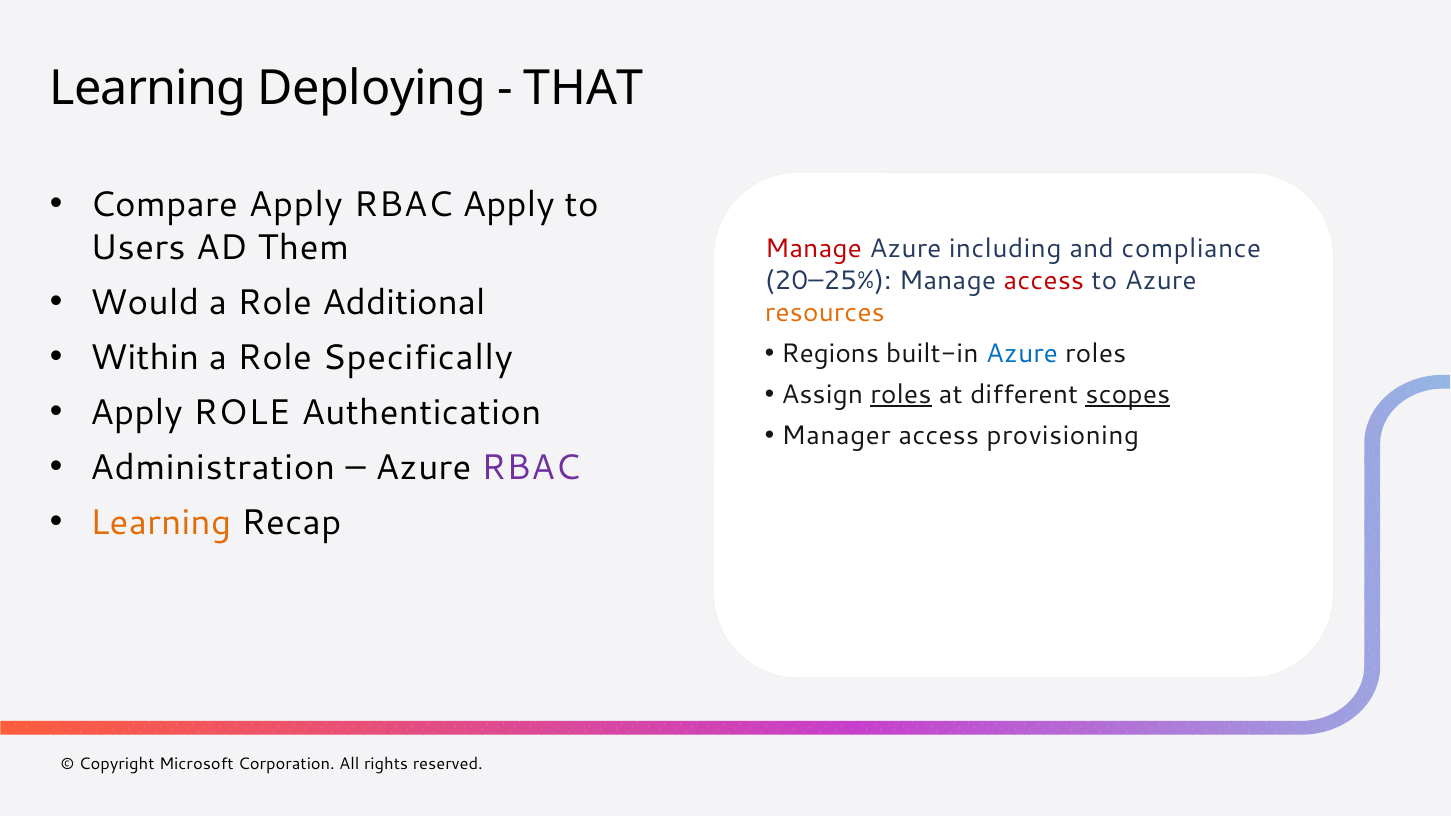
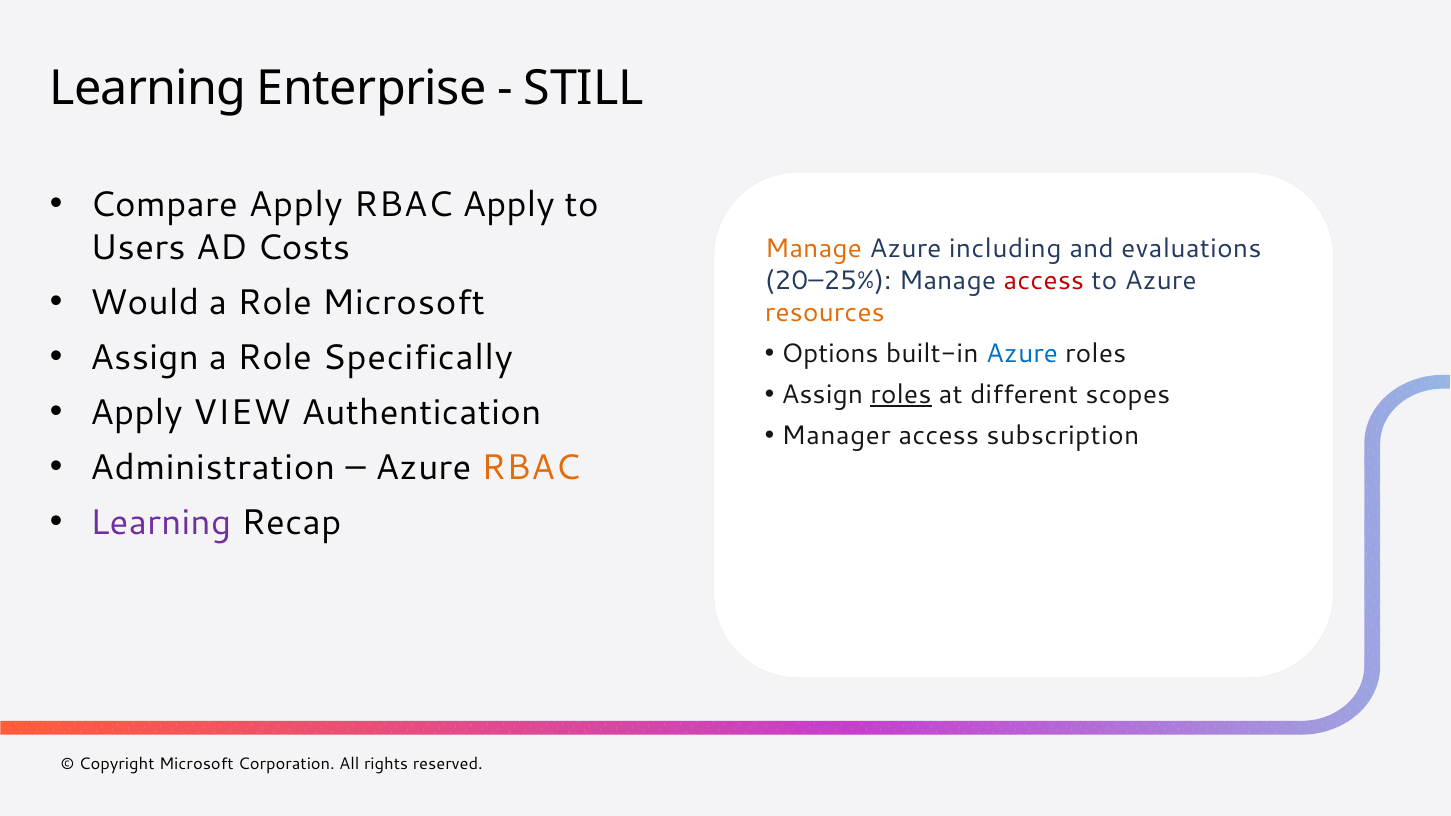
Deploying: Deploying -> Enterprise
THAT: THAT -> STILL
Them: Them -> Costs
Manage at (813, 249) colour: red -> orange
compliance: compliance -> evaluations
Role Additional: Additional -> Microsoft
Within at (145, 358): Within -> Assign
Regions: Regions -> Options
scopes underline: present -> none
Apply ROLE: ROLE -> VIEW
provisioning: provisioning -> subscription
RBAC at (531, 468) colour: purple -> orange
Learning at (161, 523) colour: orange -> purple
